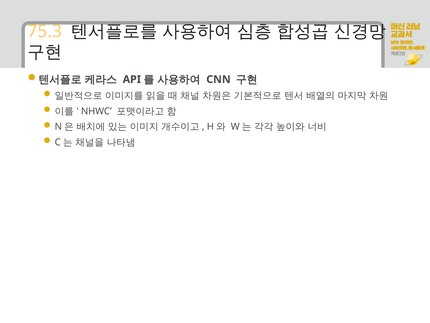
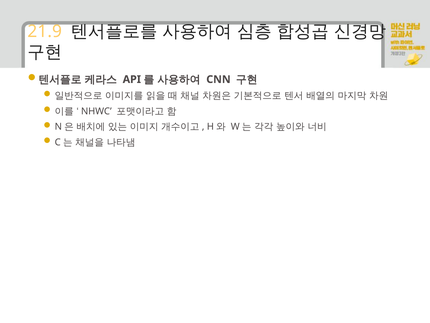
75.3: 75.3 -> 21.9
